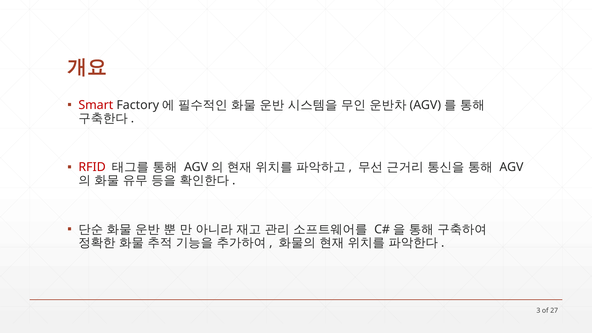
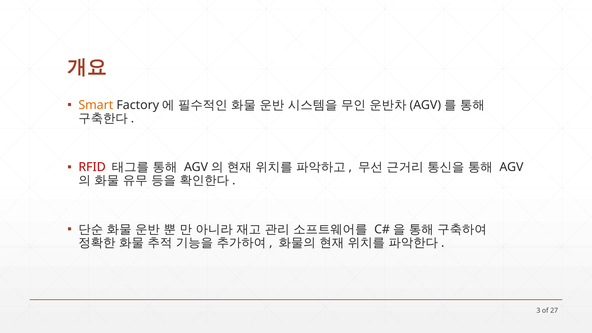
Smart colour: red -> orange
